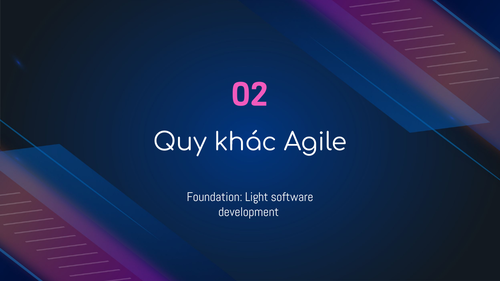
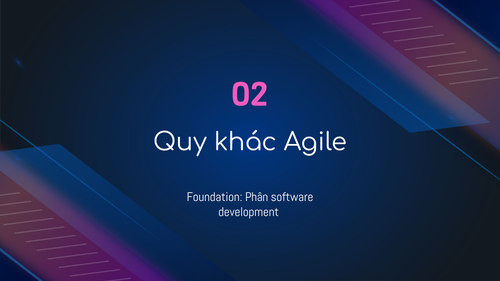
Light: Light -> Phân
